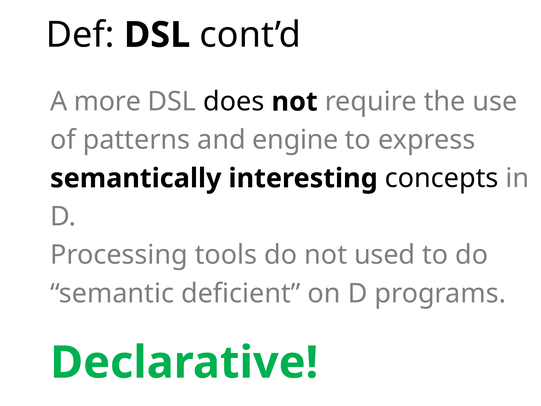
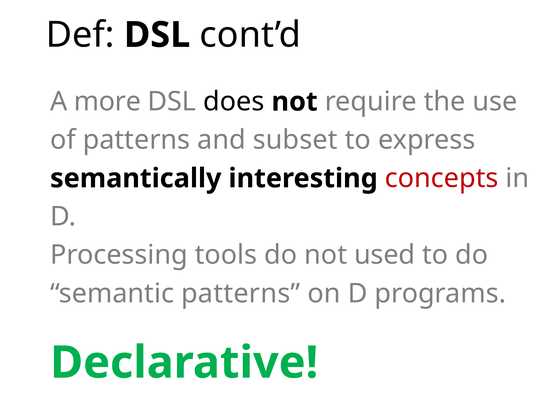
engine: engine -> subset
concepts colour: black -> red
semantic deficient: deficient -> patterns
